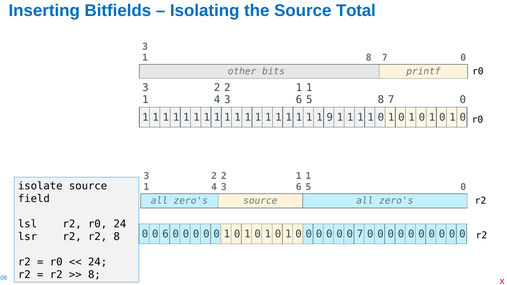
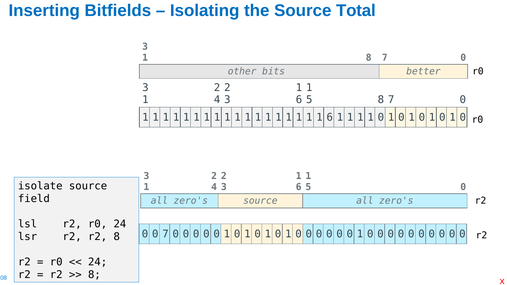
printf: printf -> better
1 1 9: 9 -> 6
0 6: 6 -> 7
7 at (360, 234): 7 -> 1
